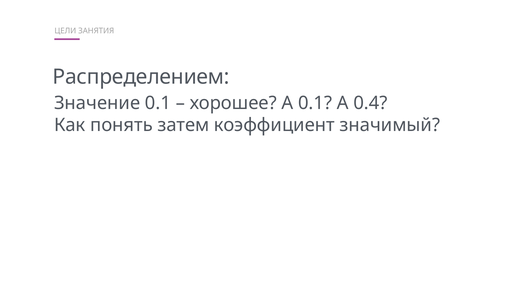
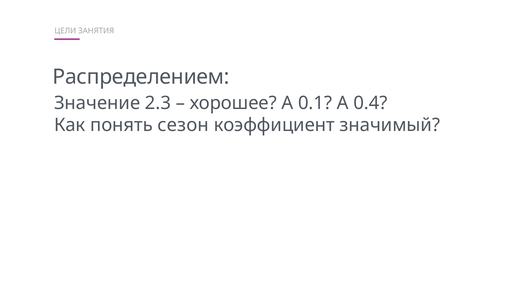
Значение 0.1: 0.1 -> 2.3
затем: затем -> сезон
